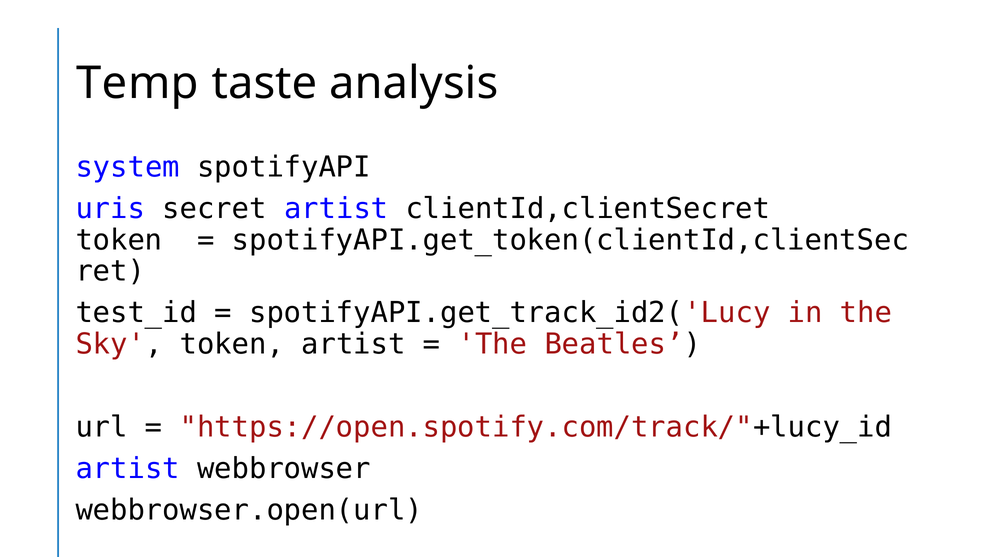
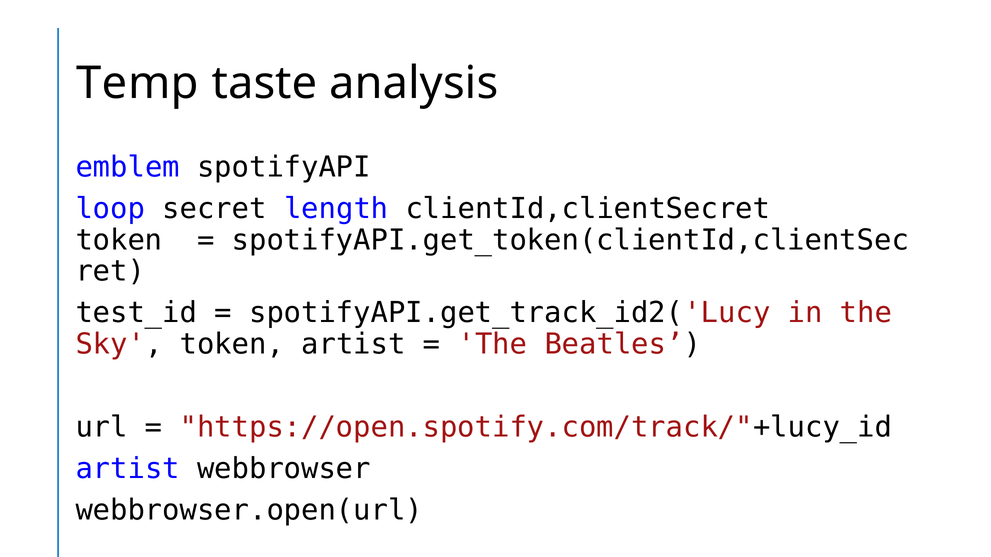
system: system -> emblem
uris: uris -> loop
secret artist: artist -> length
